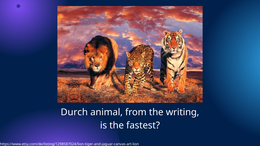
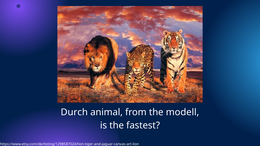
writing: writing -> modell
